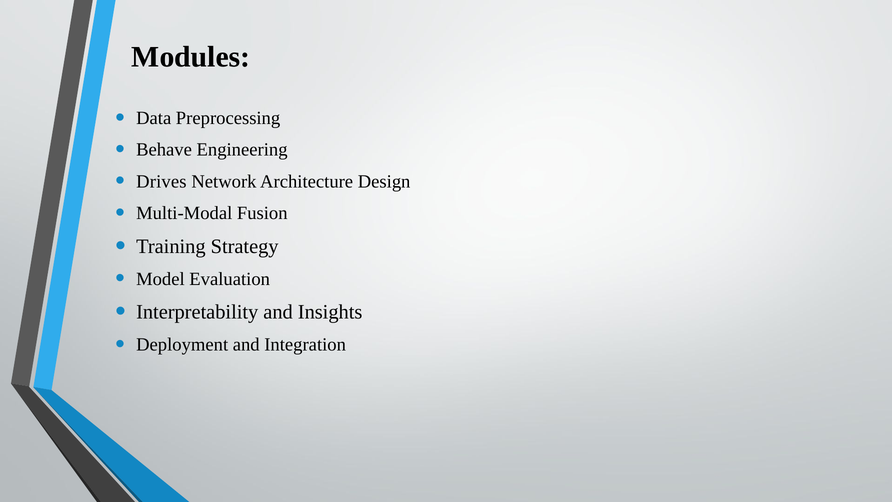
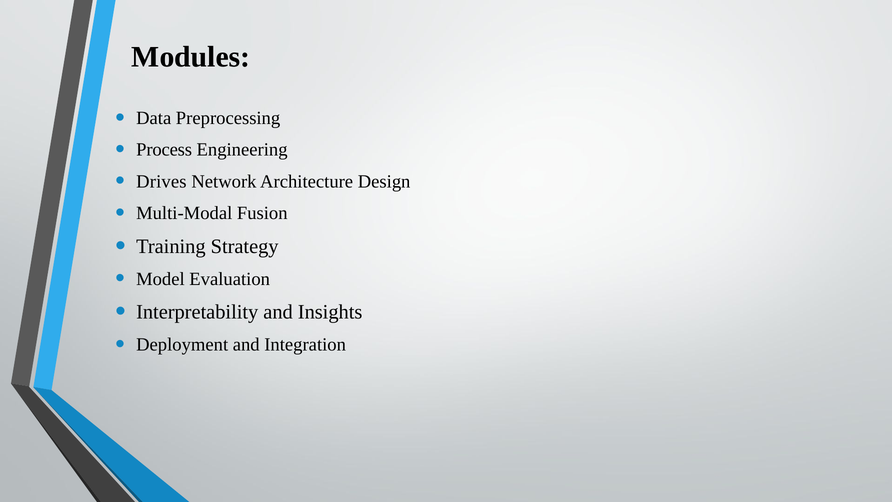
Behave: Behave -> Process
